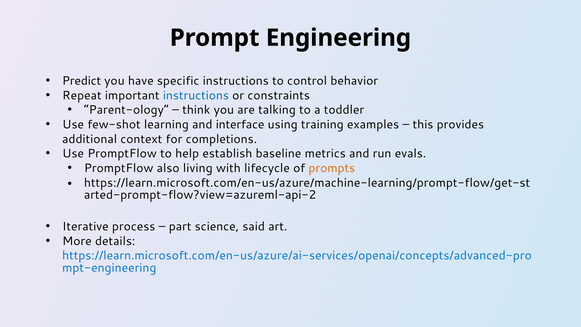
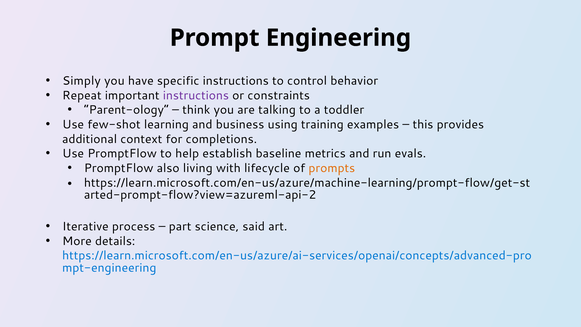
Predict: Predict -> Simply
instructions at (196, 95) colour: blue -> purple
interface: interface -> business
